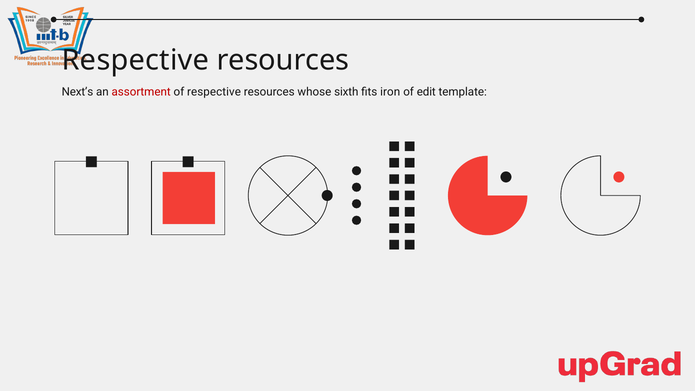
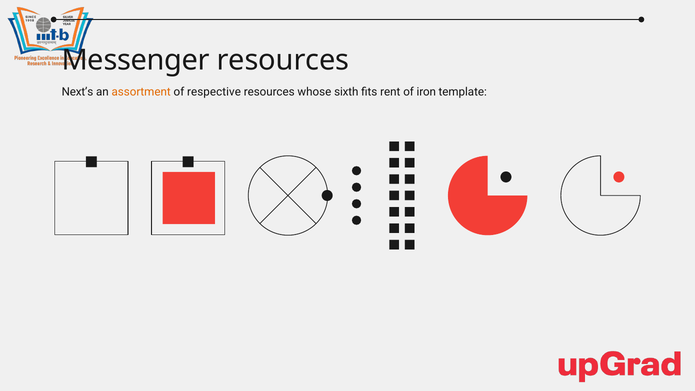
Respective at (135, 60): Respective -> Messenger
assortment colour: red -> orange
iron: iron -> rent
edit: edit -> iron
